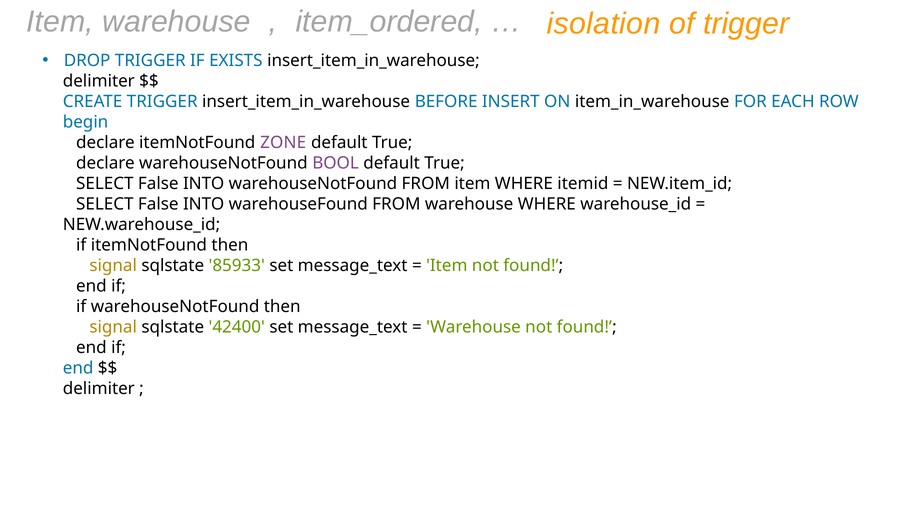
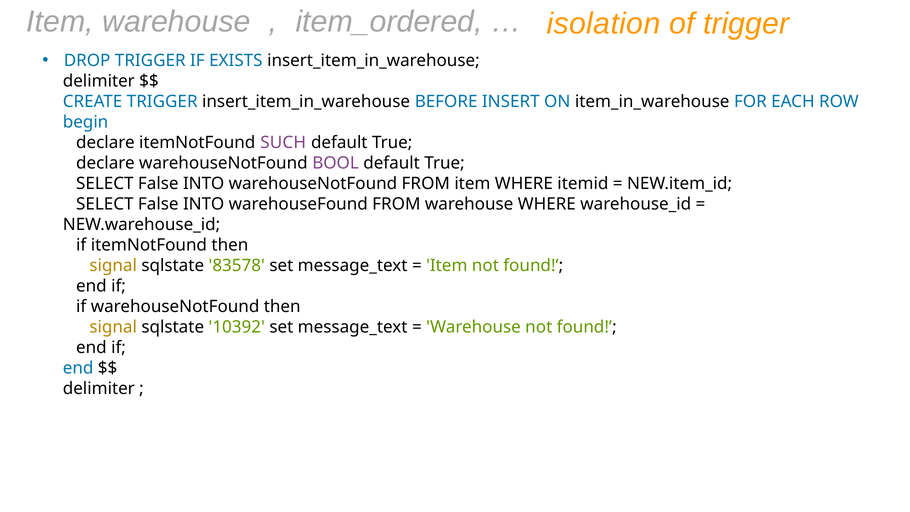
ZONE: ZONE -> SUCH
85933: 85933 -> 83578
42400: 42400 -> 10392
